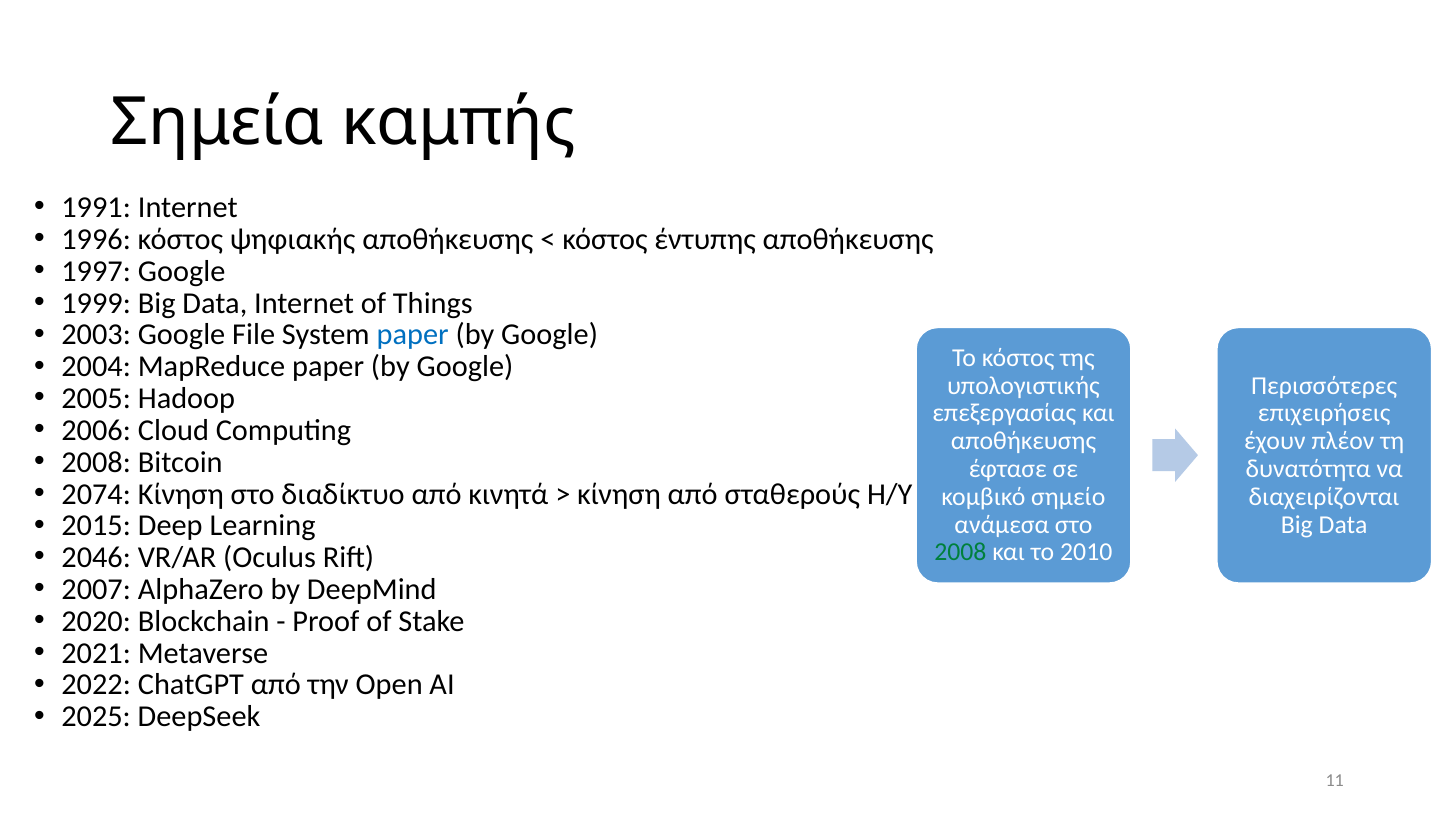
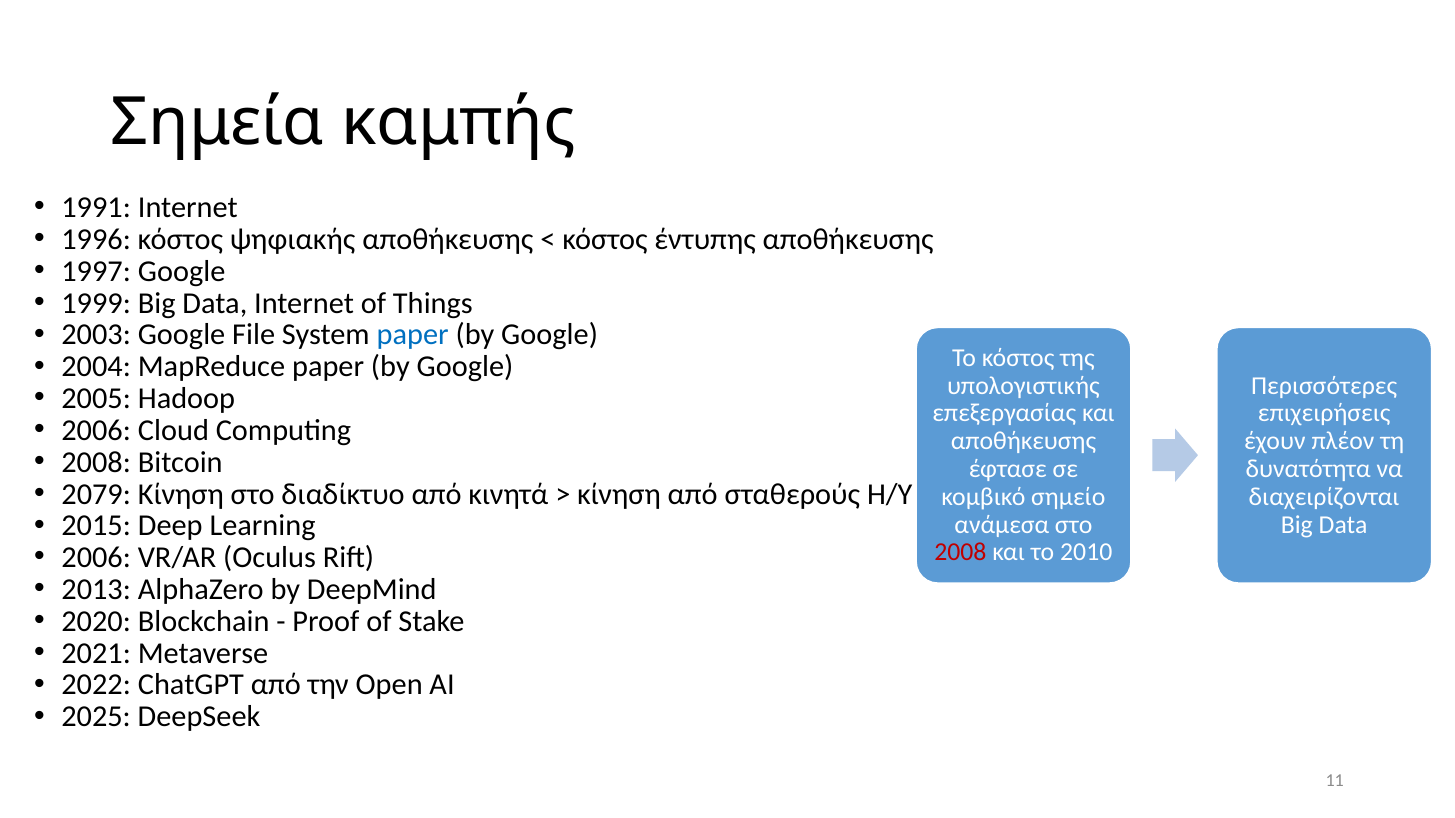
2074: 2074 -> 2079
2046 at (96, 558): 2046 -> 2006
2008 at (960, 553) colour: green -> red
2007: 2007 -> 2013
